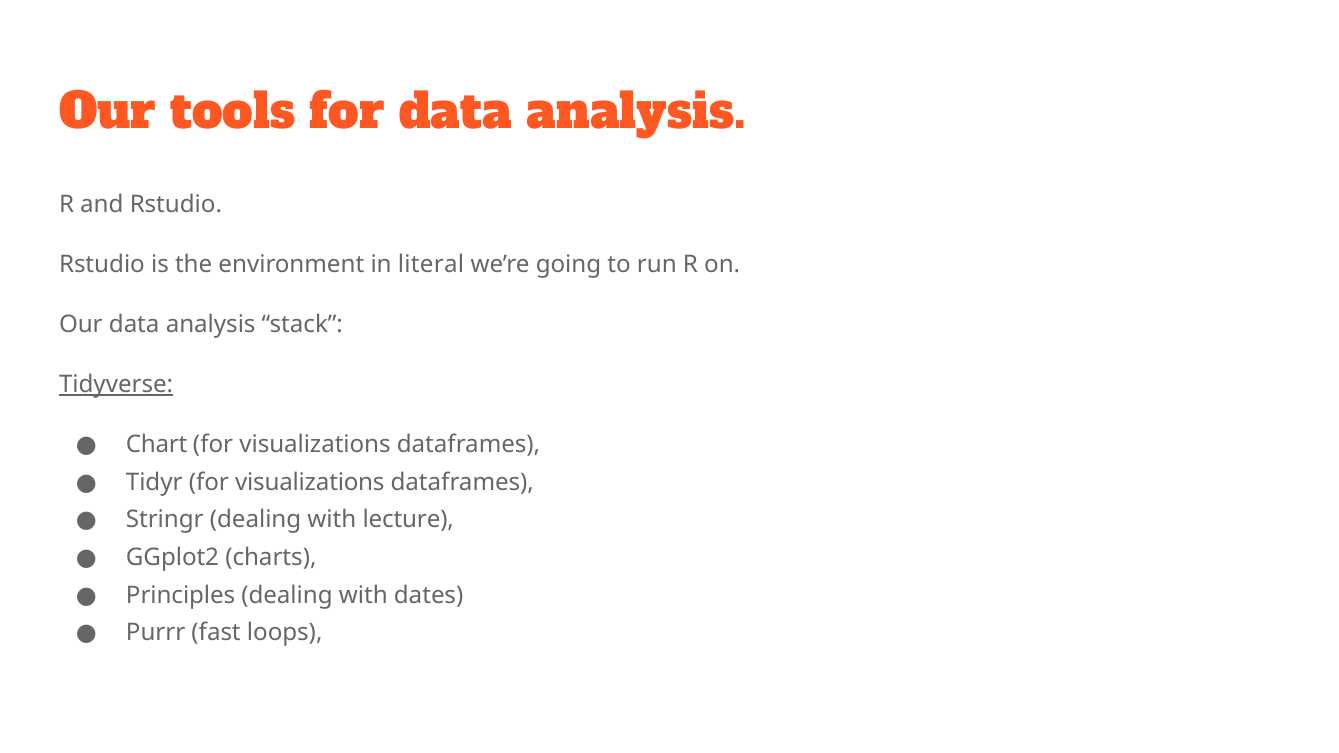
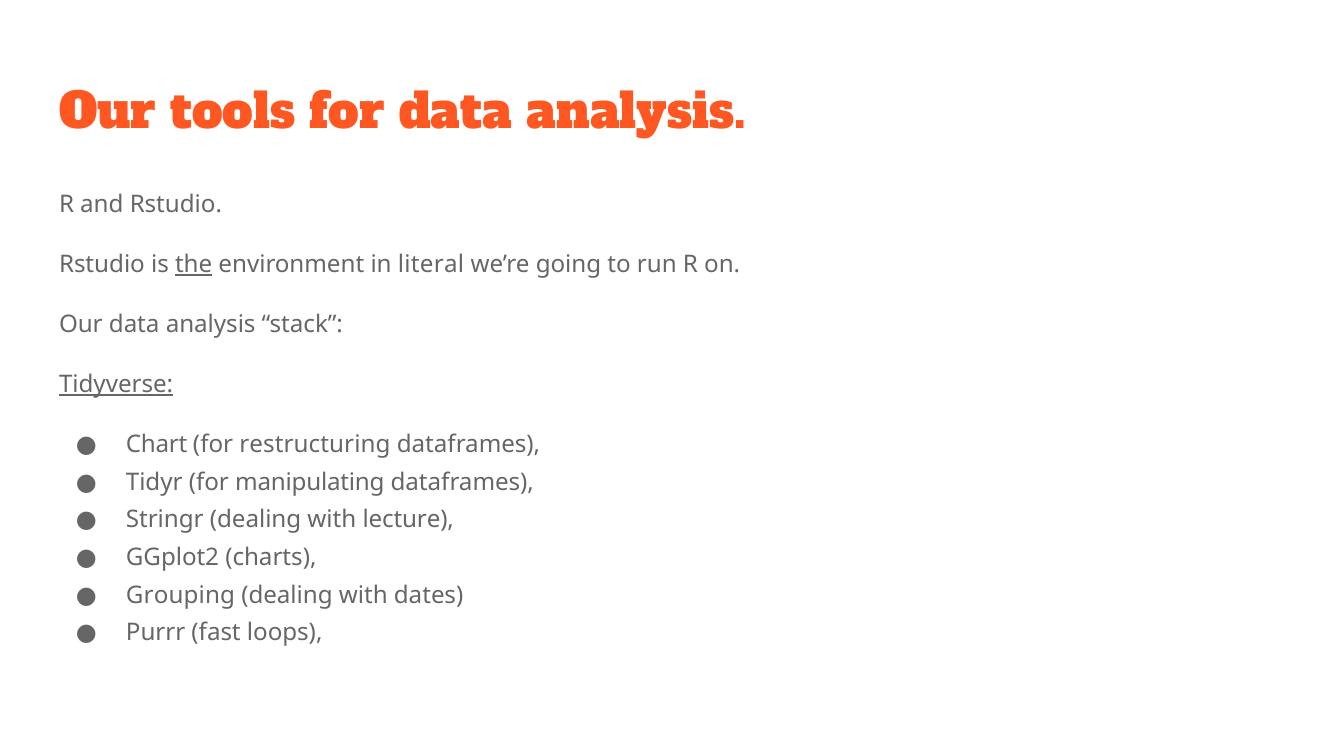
the underline: none -> present
visualizations at (315, 445): visualizations -> restructuring
Tidyr for visualizations: visualizations -> manipulating
Principles: Principles -> Grouping
